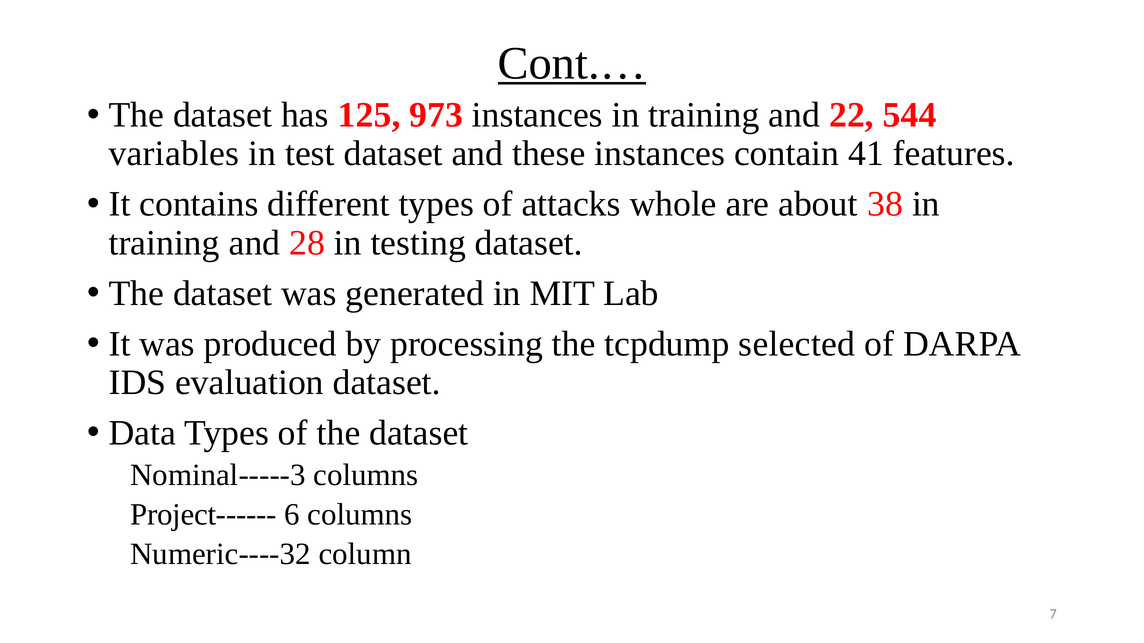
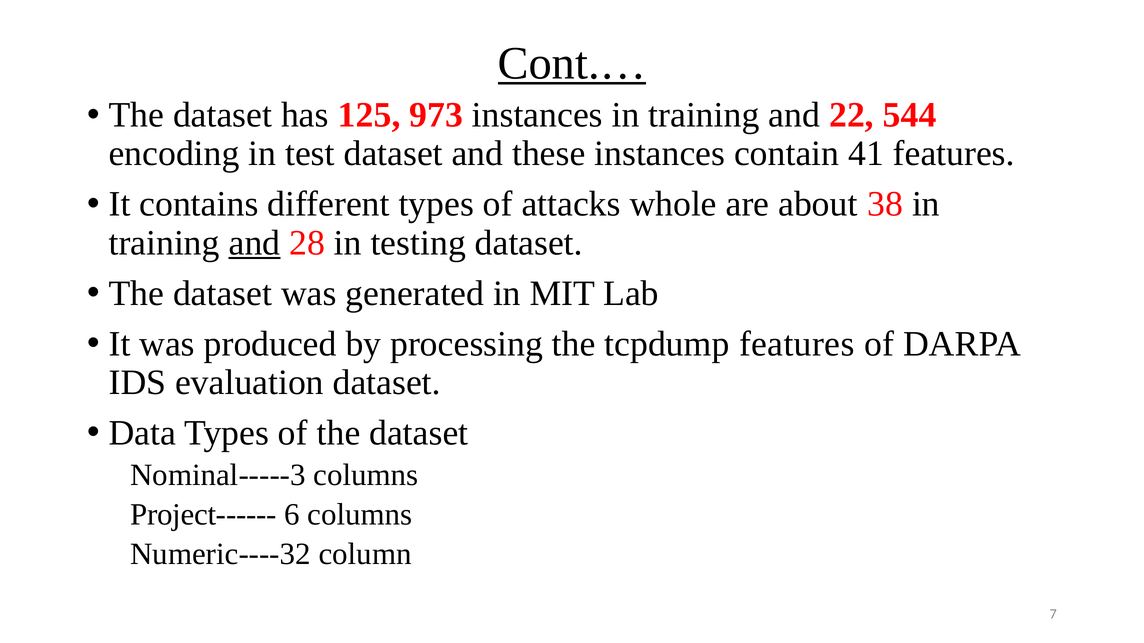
variables: variables -> encoding
and at (254, 243) underline: none -> present
tcpdump selected: selected -> features
